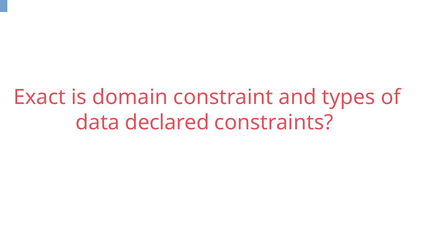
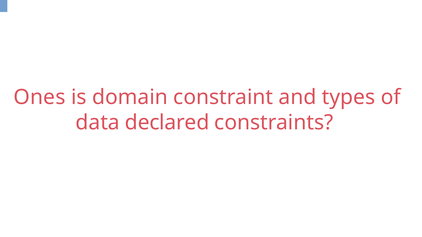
Exact: Exact -> Ones
